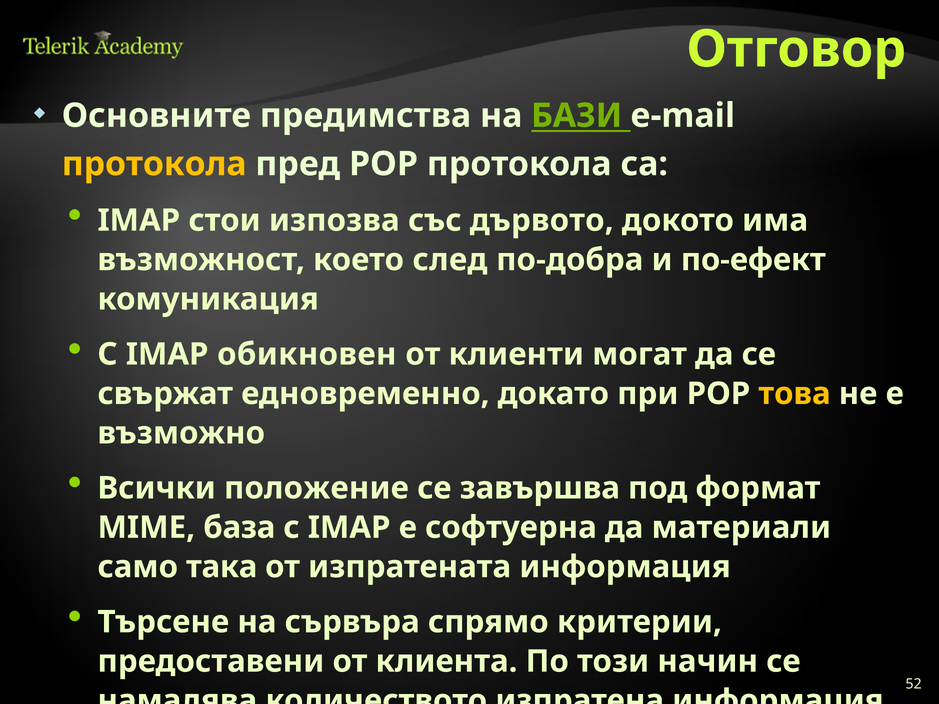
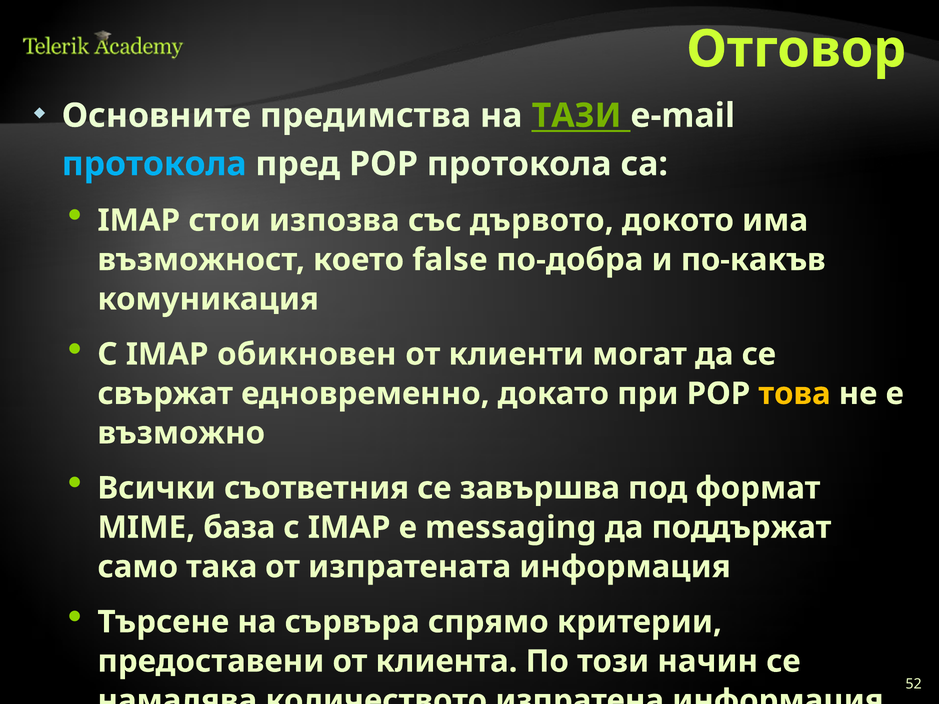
БАЗИ: БАЗИ -> ТАЗИ
протокола at (154, 164) colour: yellow -> light blue
след: след -> false
по-ефект: по-ефект -> по-какъв
положение: положение -> съответния
софтуерна: софтуерна -> messaging
материали: материали -> поддържат
